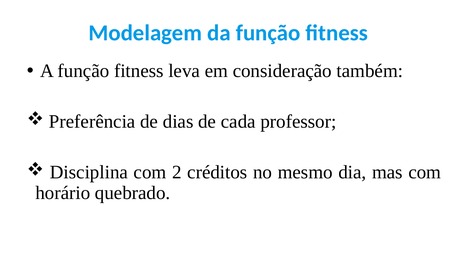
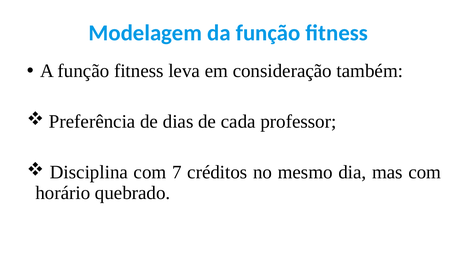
2: 2 -> 7
